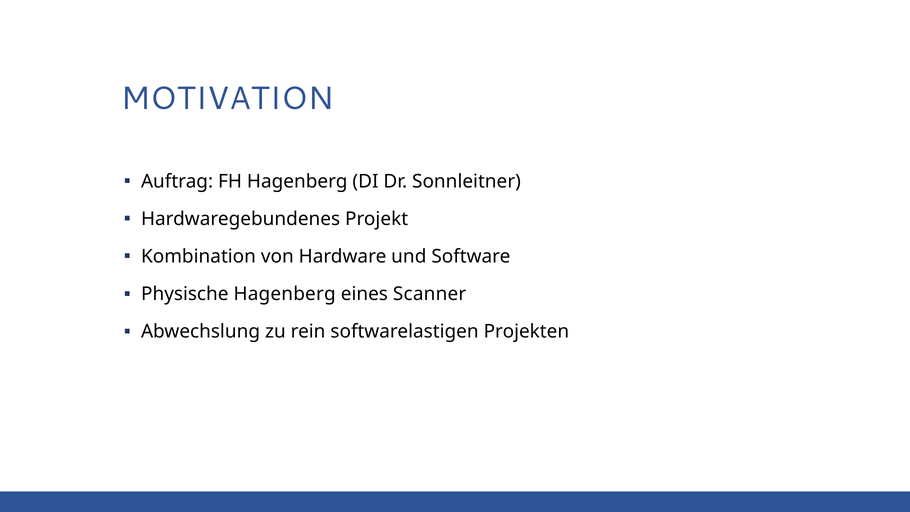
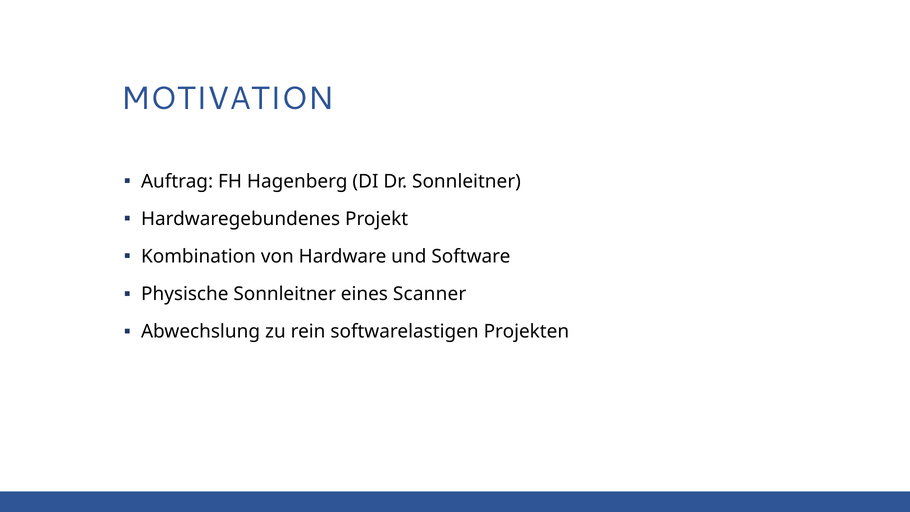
Physische Hagenberg: Hagenberg -> Sonnleitner
